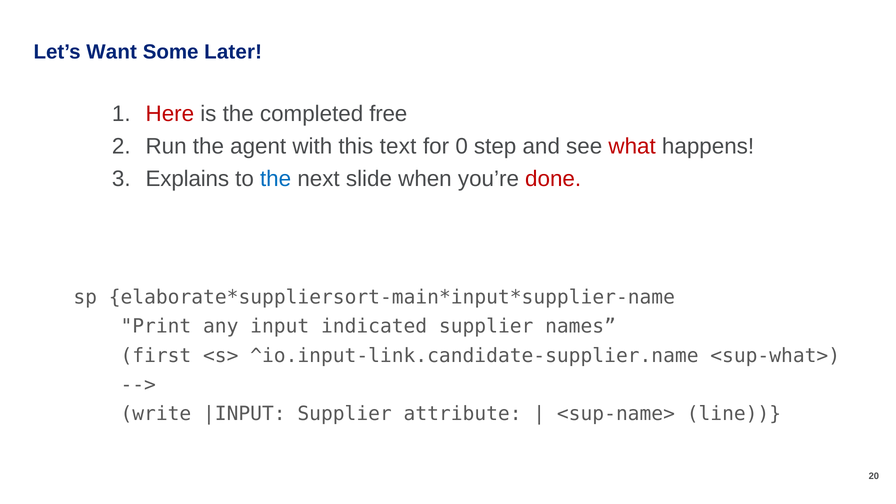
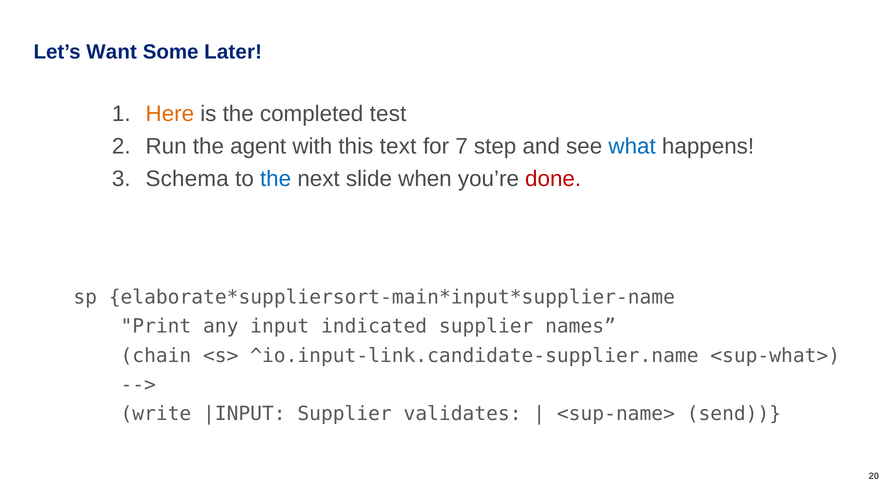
Here colour: red -> orange
free: free -> test
0: 0 -> 7
what colour: red -> blue
Explains: Explains -> Schema
first: first -> chain
attribute: attribute -> validates
line: line -> send
